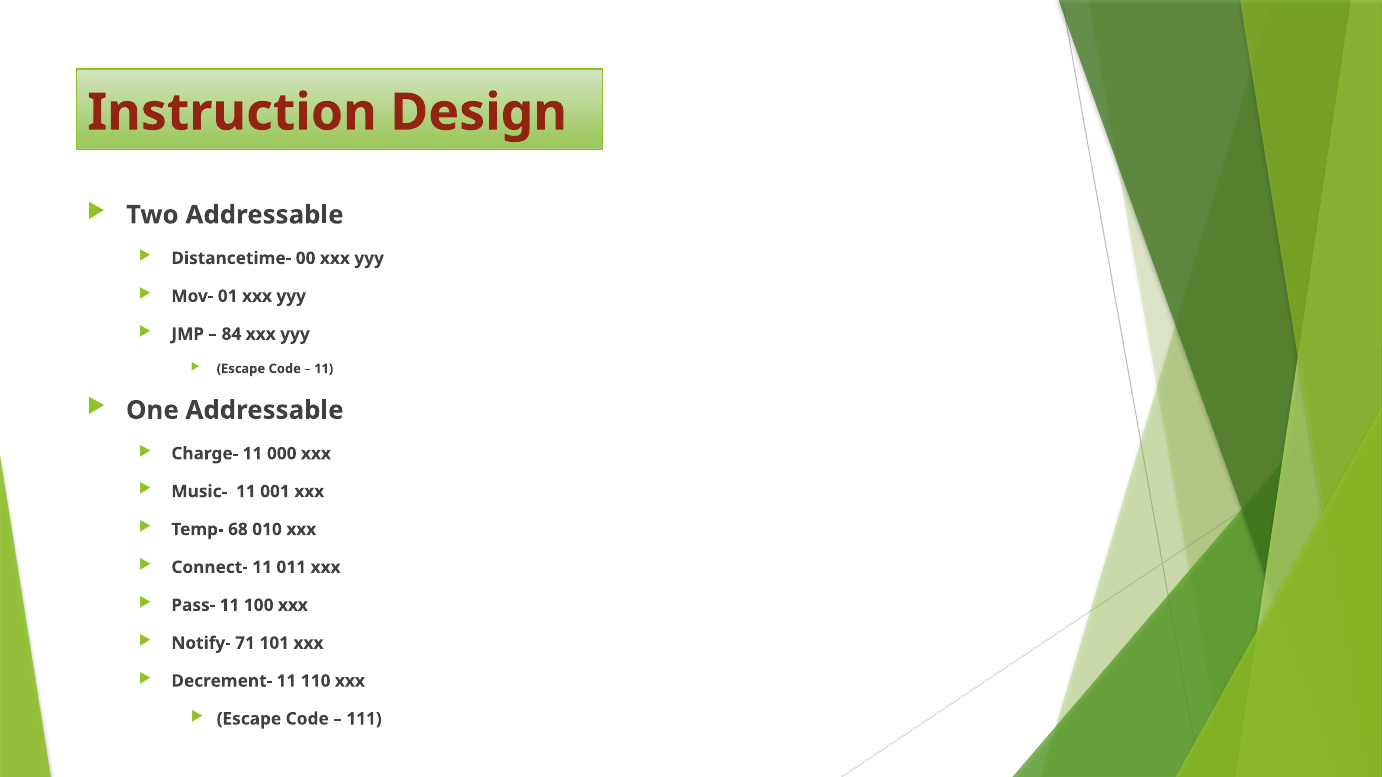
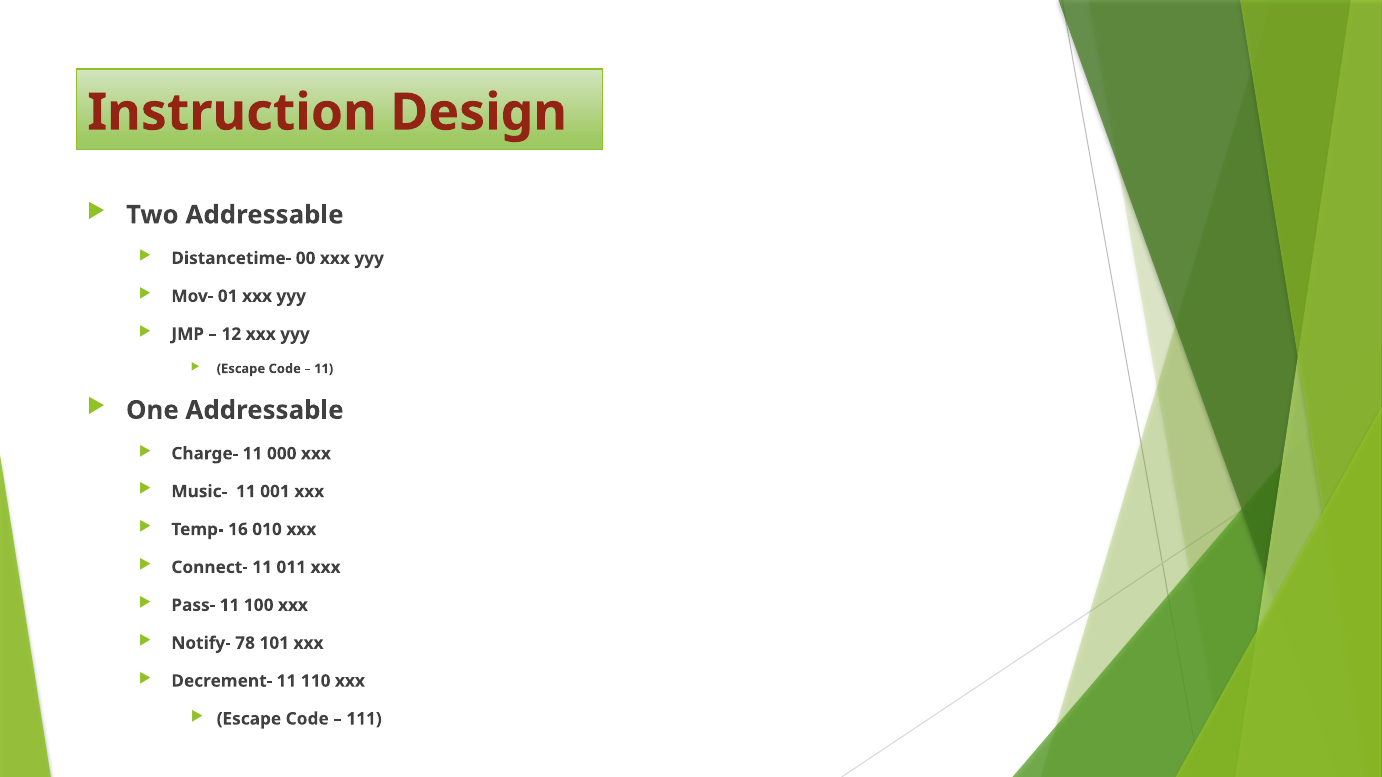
84: 84 -> 12
68: 68 -> 16
71: 71 -> 78
